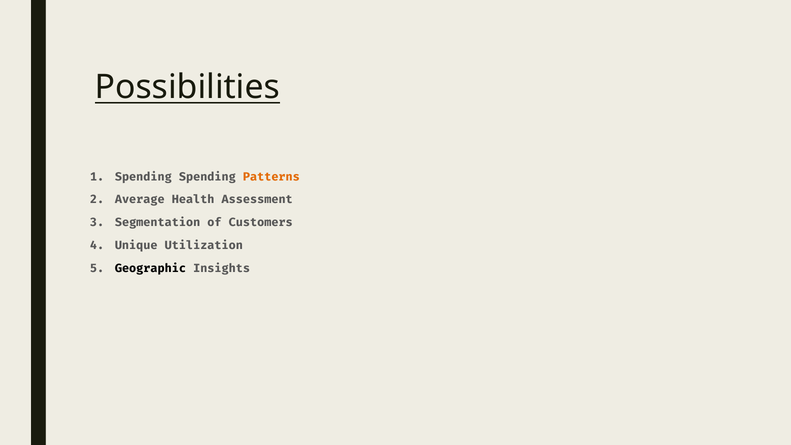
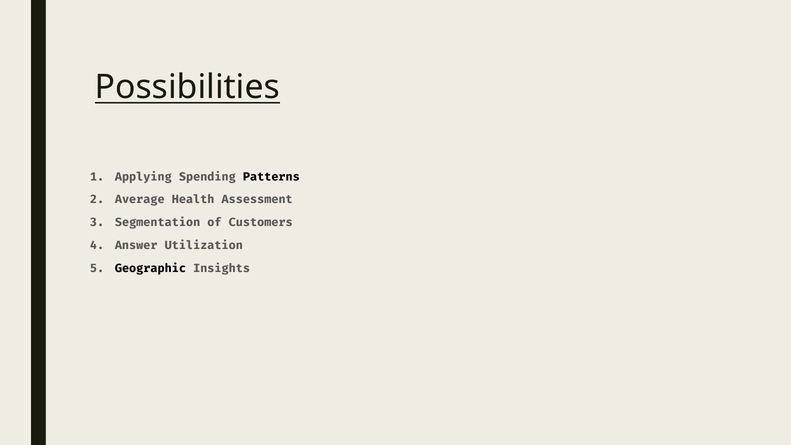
Spending at (143, 177): Spending -> Applying
Patterns colour: orange -> black
Unique: Unique -> Answer
